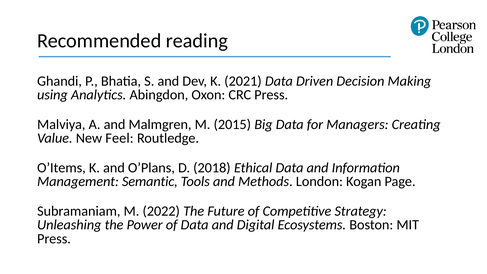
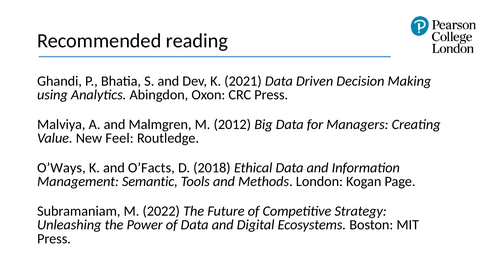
2015: 2015 -> 2012
O’Items: O’Items -> O’Ways
O’Plans: O’Plans -> O’Facts
